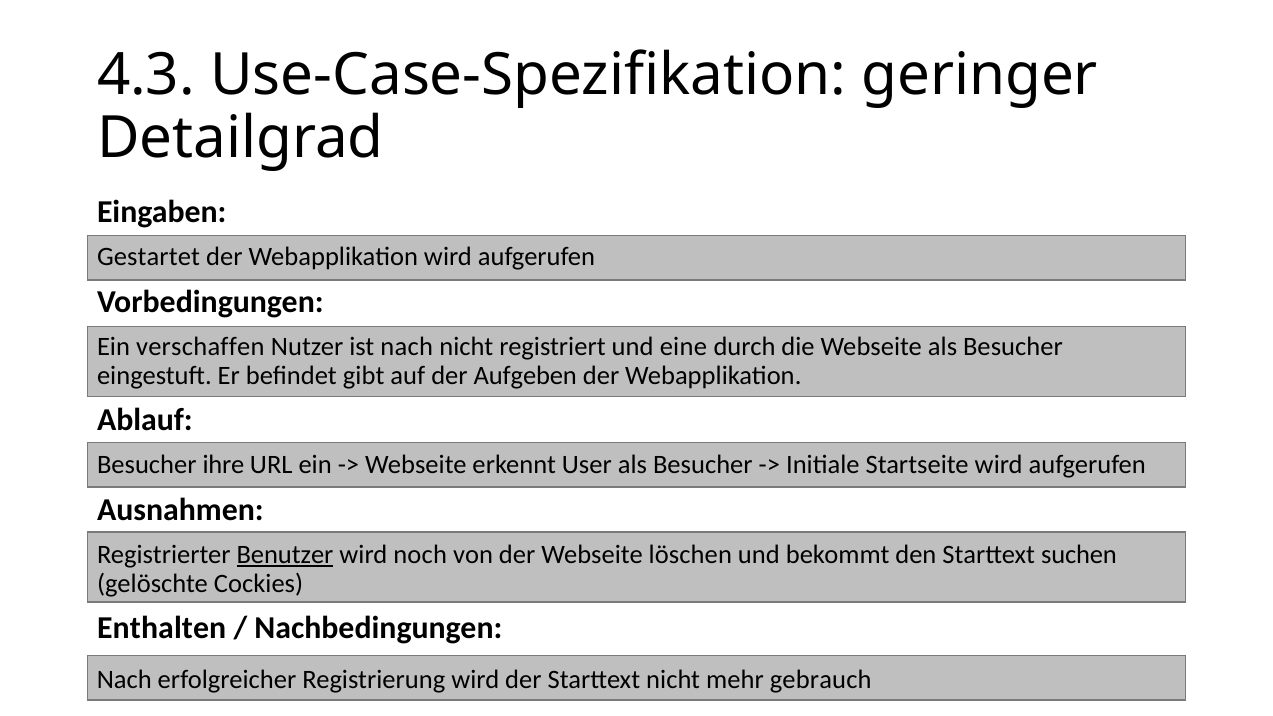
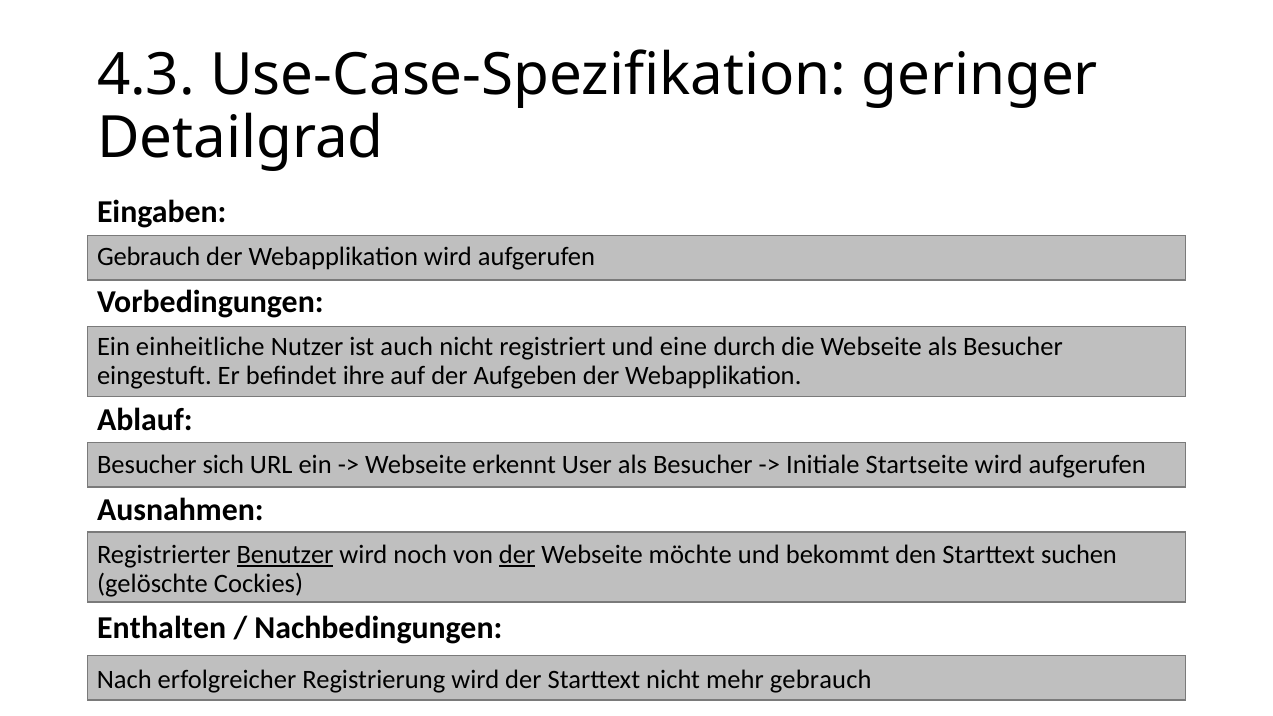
Gestartet at (149, 257): Gestartet -> Gebrauch
verschaffen: verschaffen -> einheitliche
ist nach: nach -> auch
gibt: gibt -> ihre
ihre: ihre -> sich
der at (517, 555) underline: none -> present
löschen: löschen -> möchte
